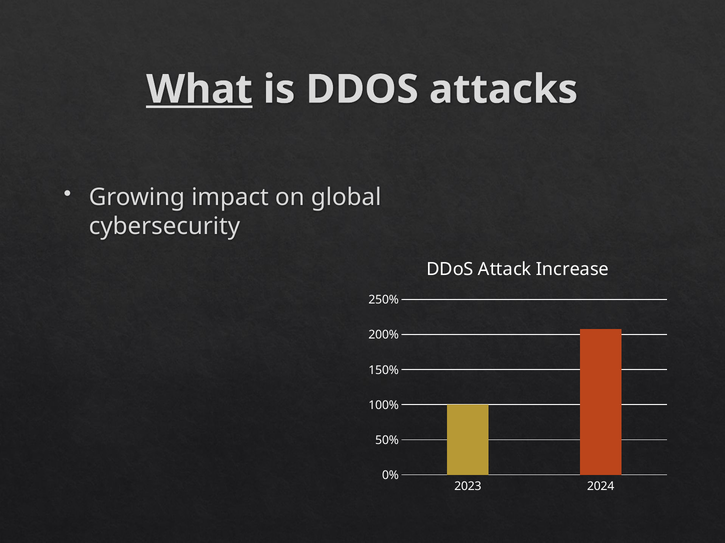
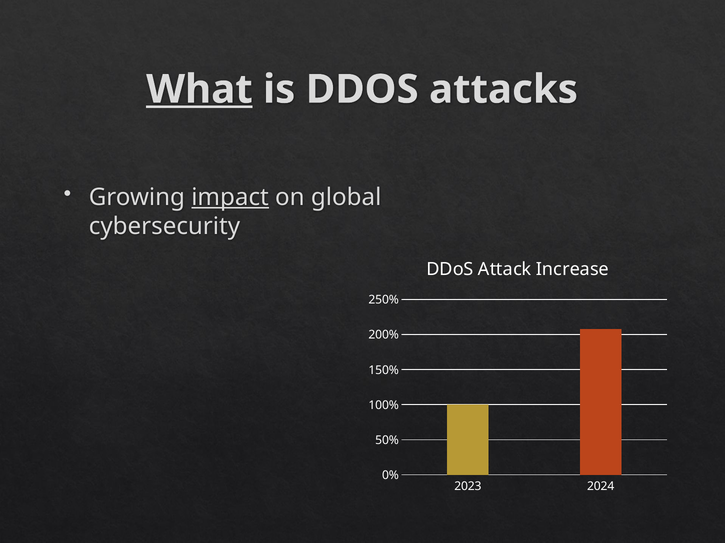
impact underline: none -> present
